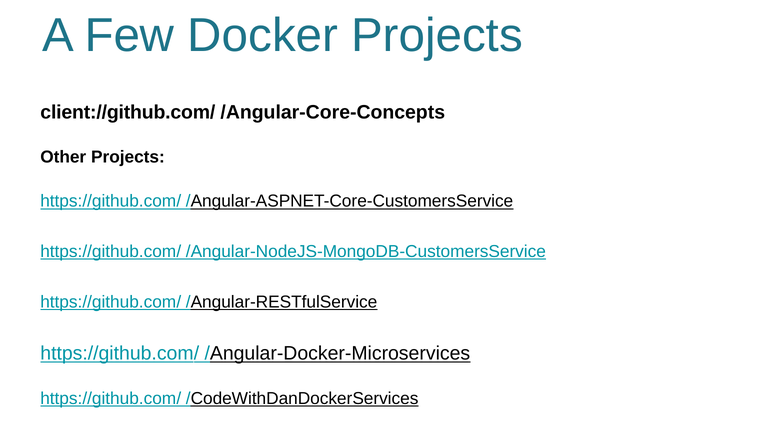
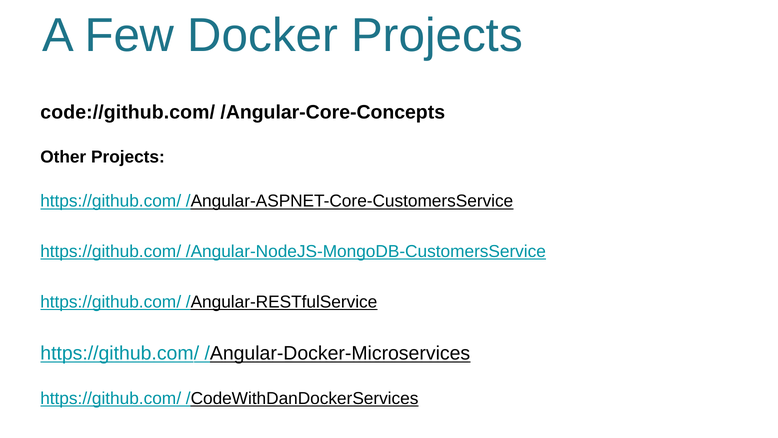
client://github.com/: client://github.com/ -> code://github.com/
